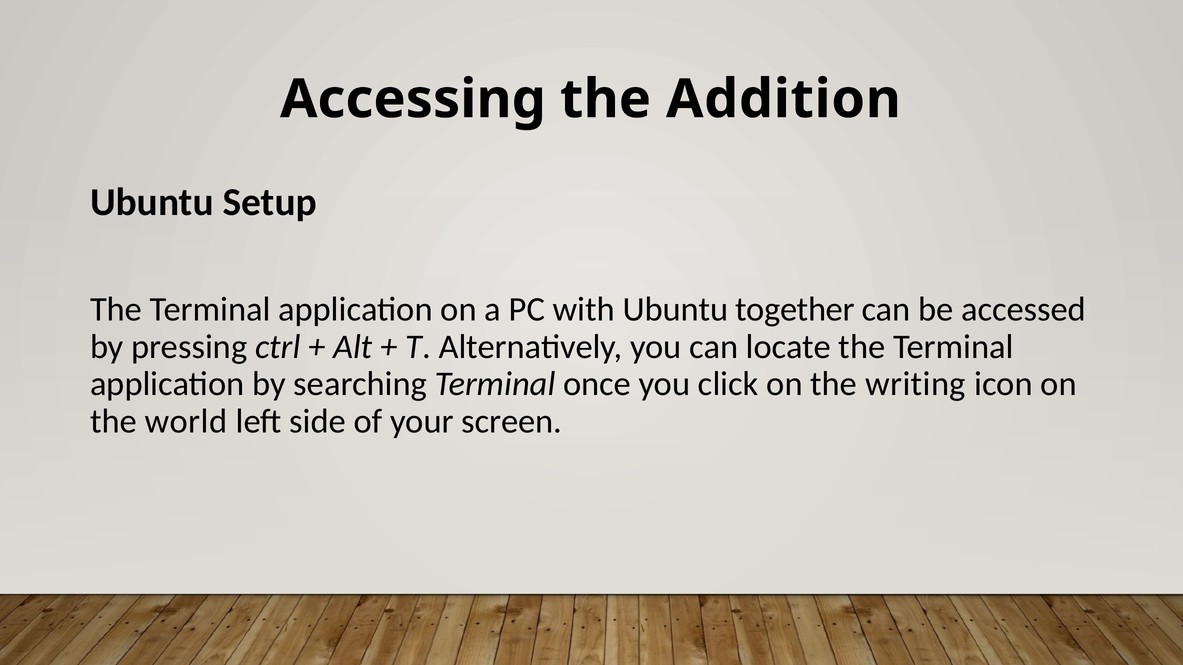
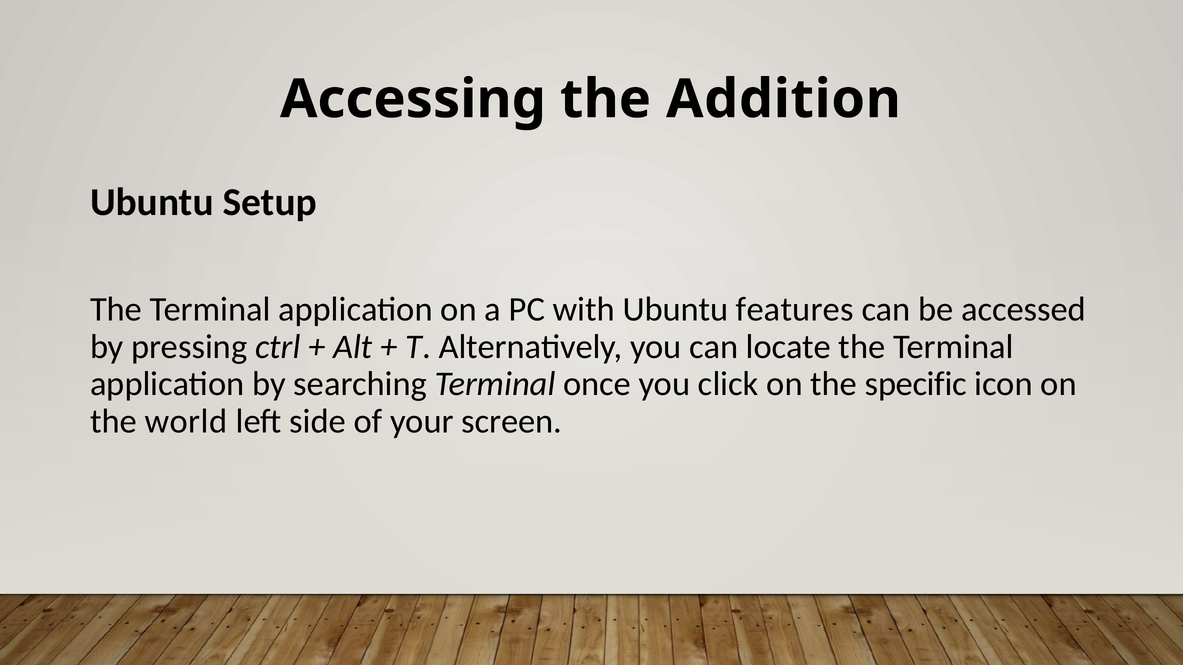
together: together -> features
writing: writing -> specific
